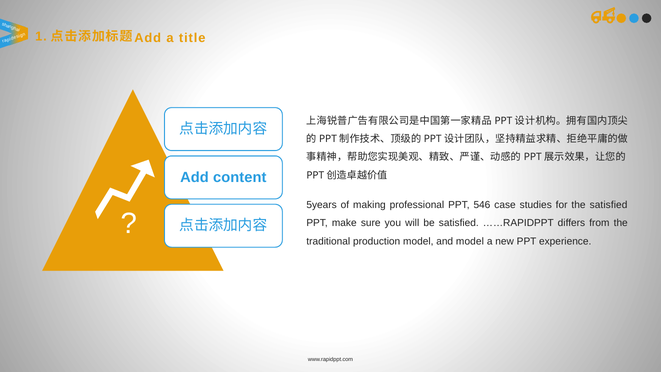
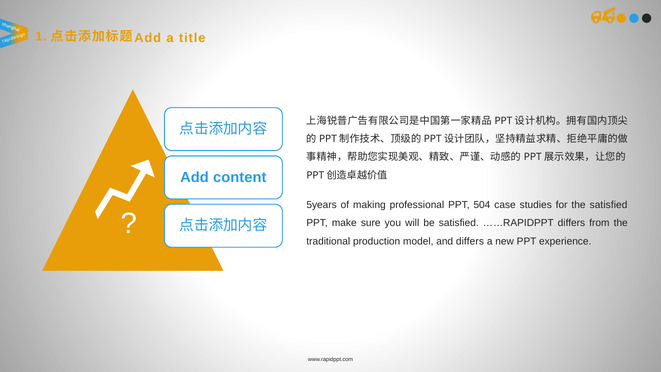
546: 546 -> 504
and model: model -> differs
